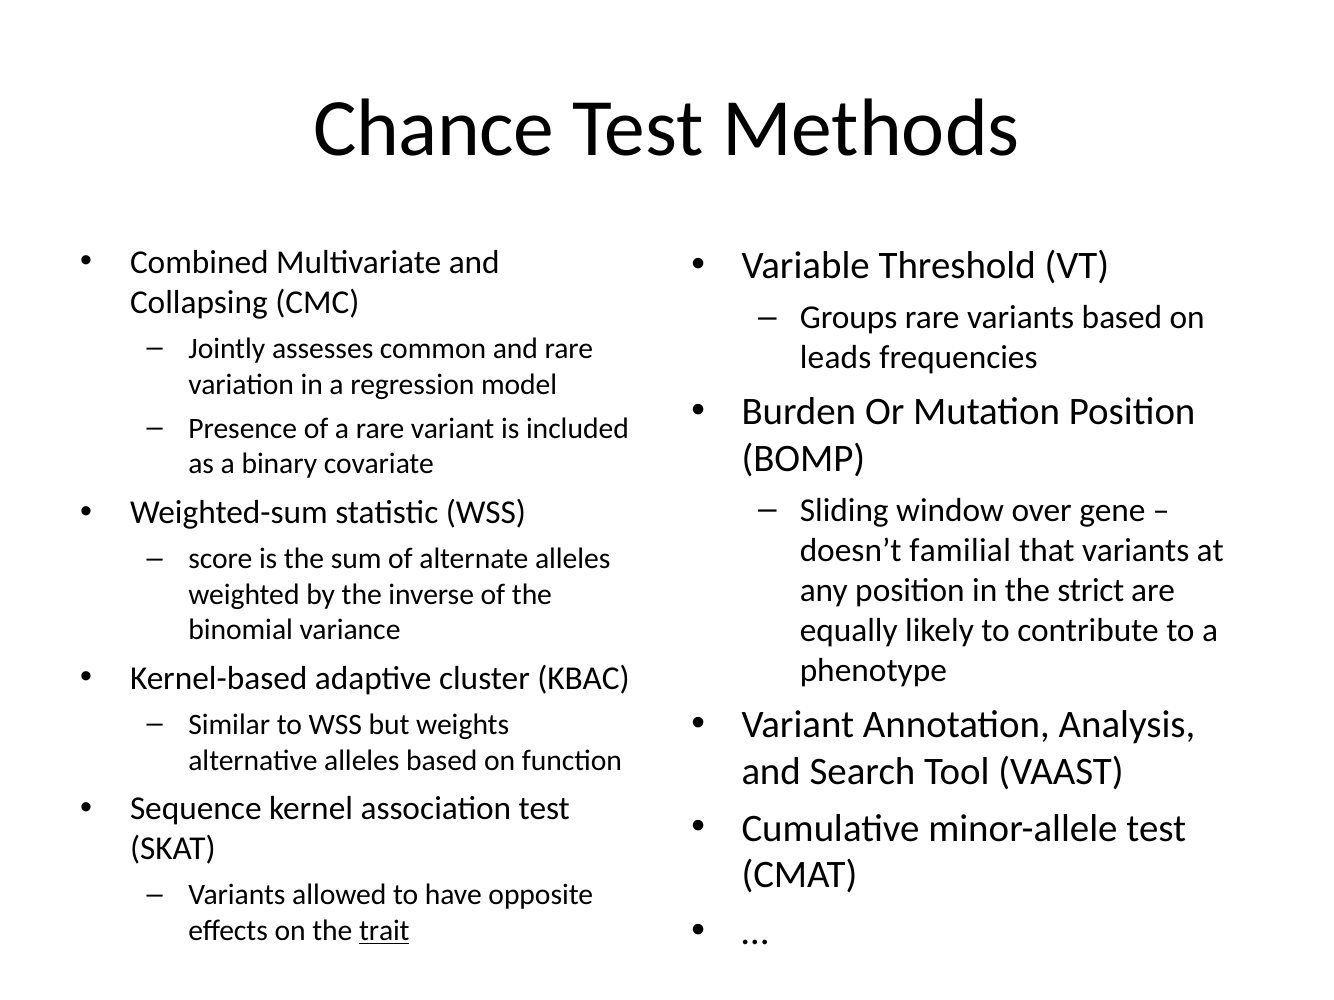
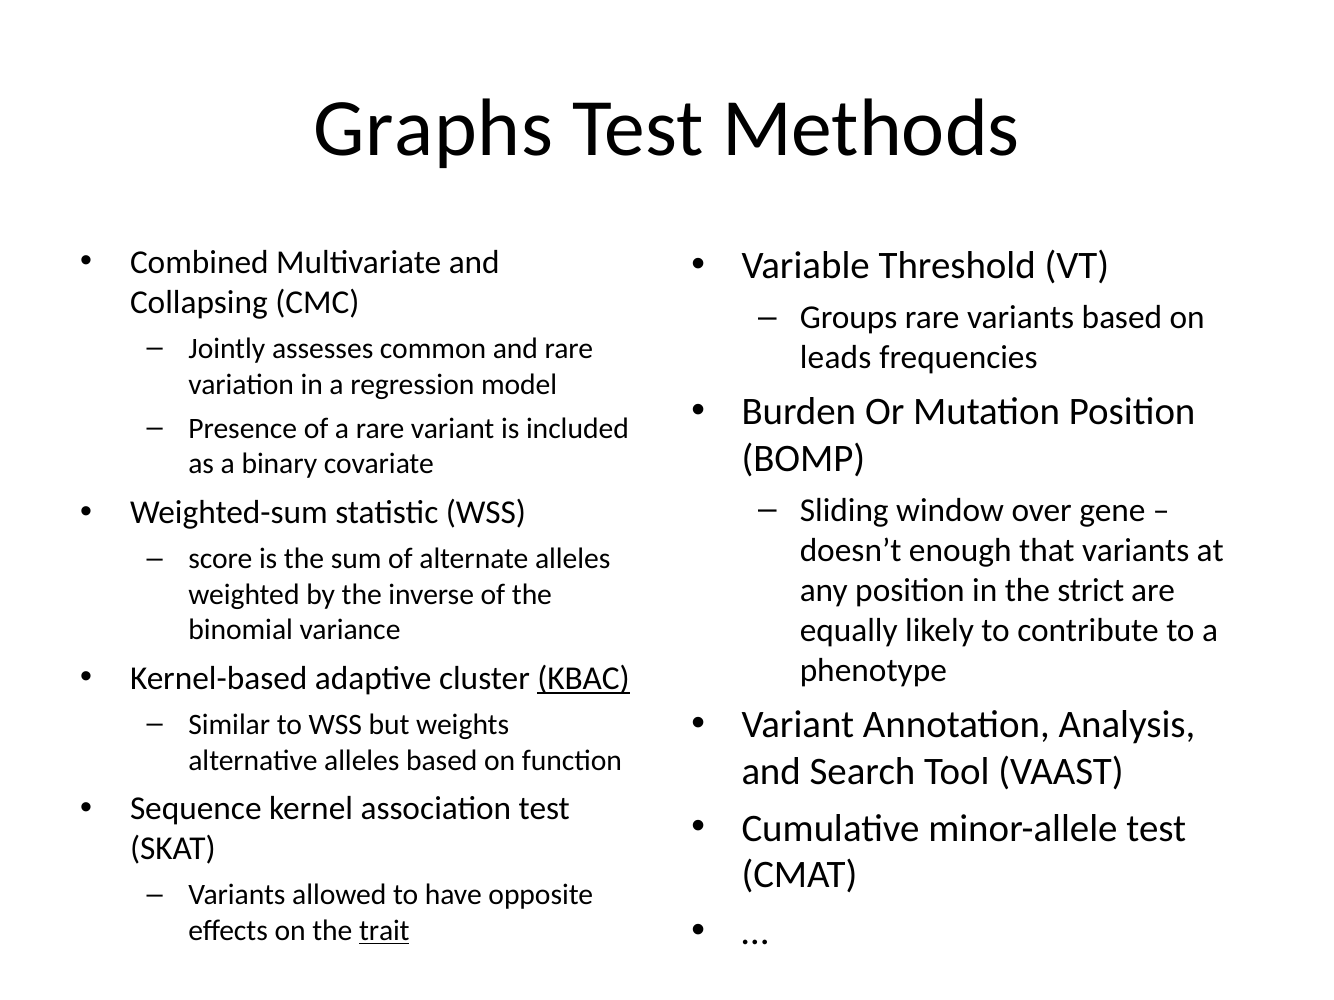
Chance: Chance -> Graphs
familial: familial -> enough
KBAC underline: none -> present
